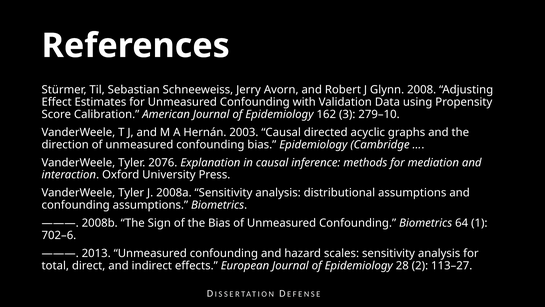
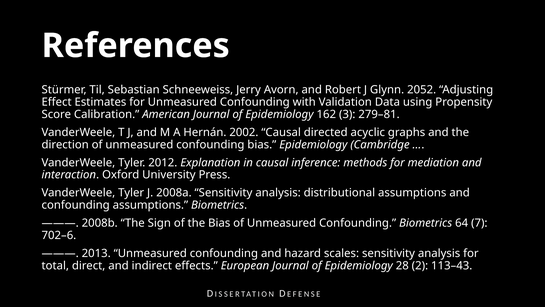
2008: 2008 -> 2052
279–10: 279–10 -> 279–81
2003: 2003 -> 2002
2076: 2076 -> 2012
1: 1 -> 7
113–27: 113–27 -> 113–43
